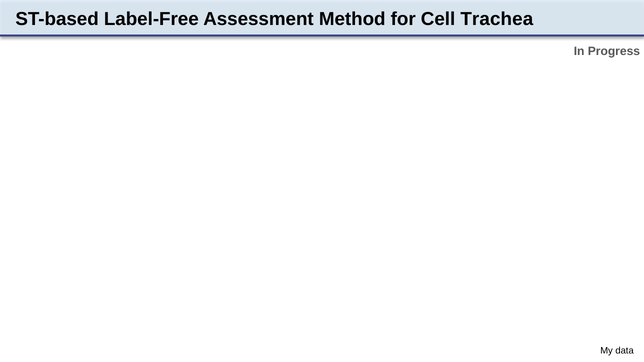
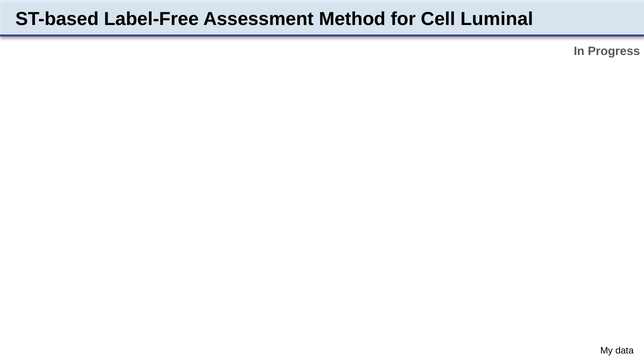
Trachea: Trachea -> Luminal
